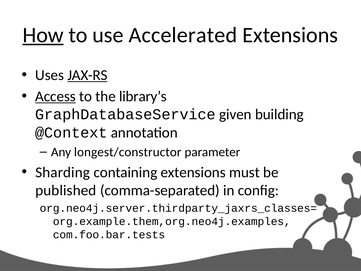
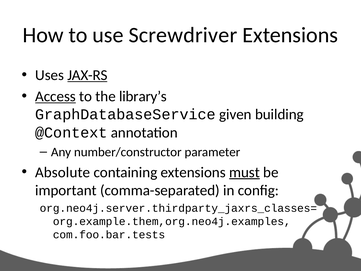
How underline: present -> none
Accelerated: Accelerated -> Screwdriver
longest/constructor: longest/constructor -> number/constructor
Sharding: Sharding -> Absolute
must underline: none -> present
published: published -> important
